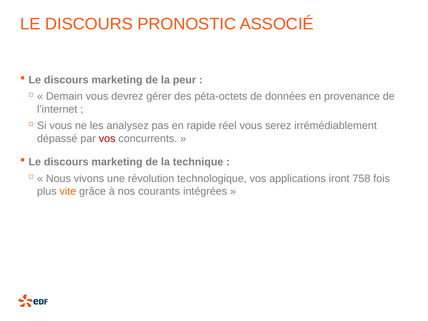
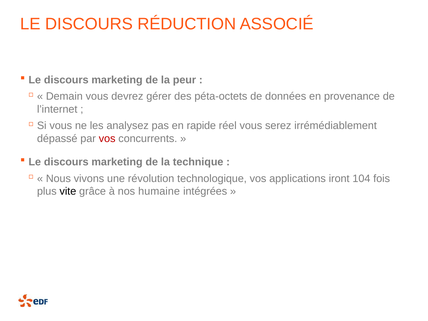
PRONOSTIC: PRONOSTIC -> RÉDUCTION
758: 758 -> 104
vite colour: orange -> black
courants: courants -> humaine
